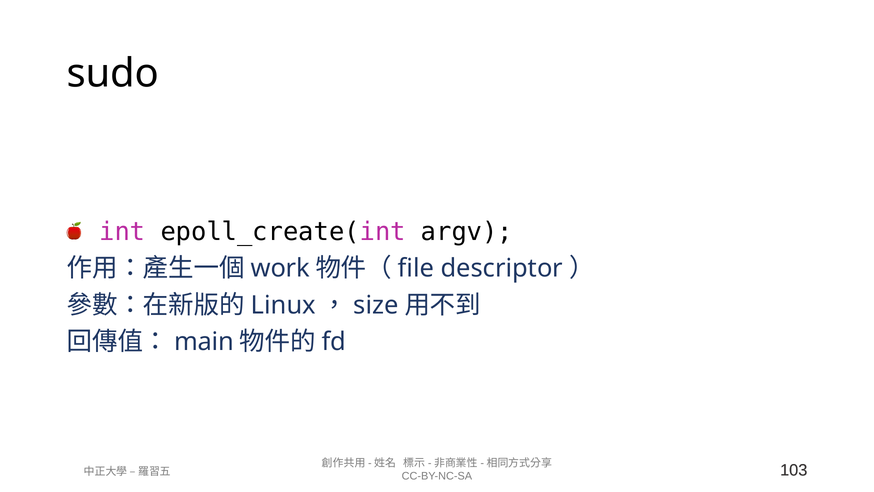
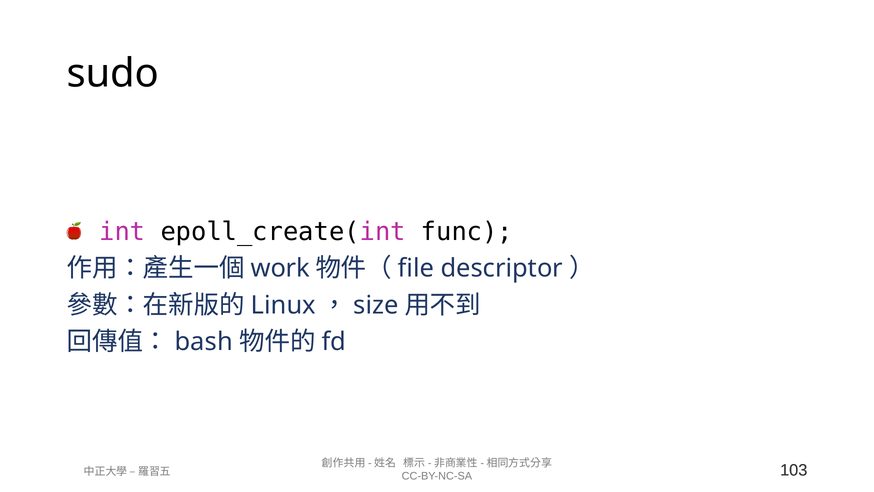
argv: argv -> func
main: main -> bash
